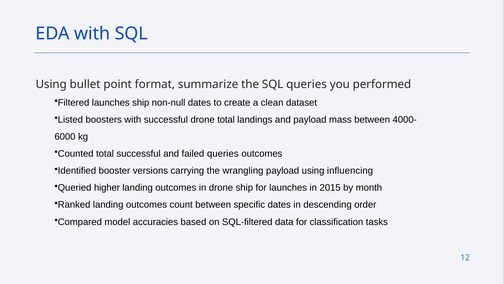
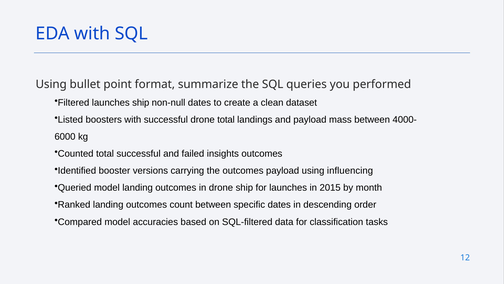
failed queries: queries -> insights
the wrangling: wrangling -> outcomes
Queried higher: higher -> model
